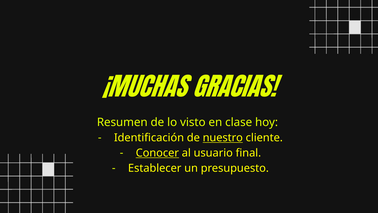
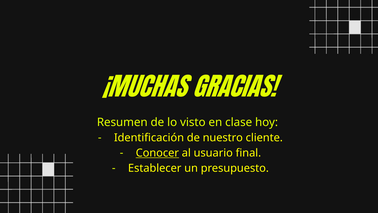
nuestro underline: present -> none
